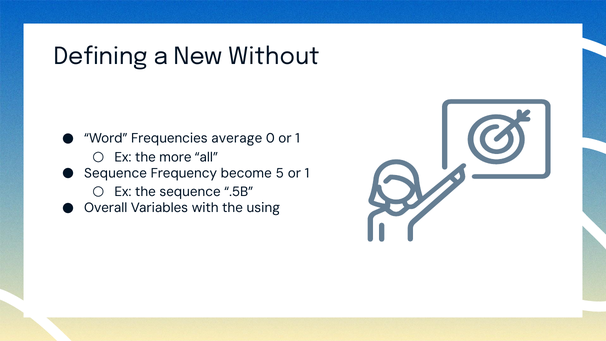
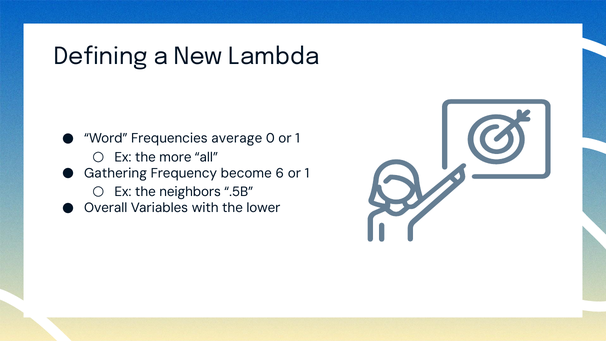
Without: Without -> Lambda
Sequence at (116, 173): Sequence -> Gathering
5: 5 -> 6
the sequence: sequence -> neighbors
using: using -> lower
